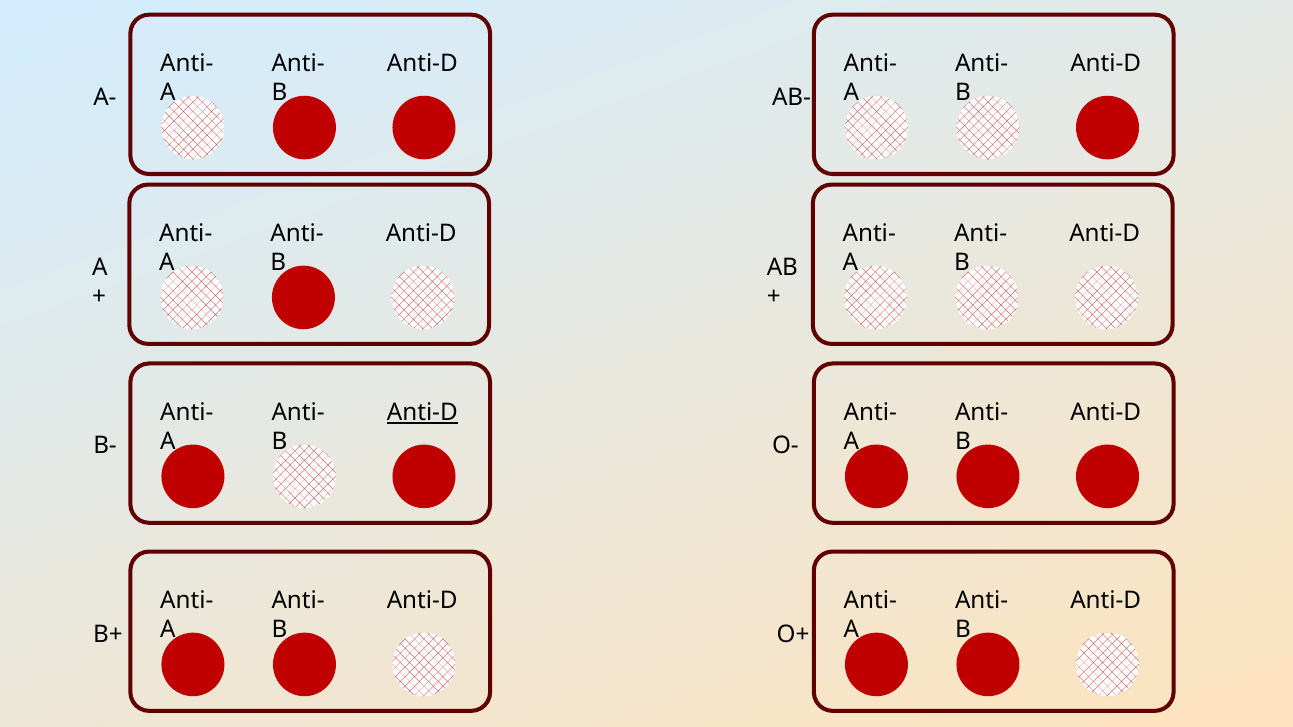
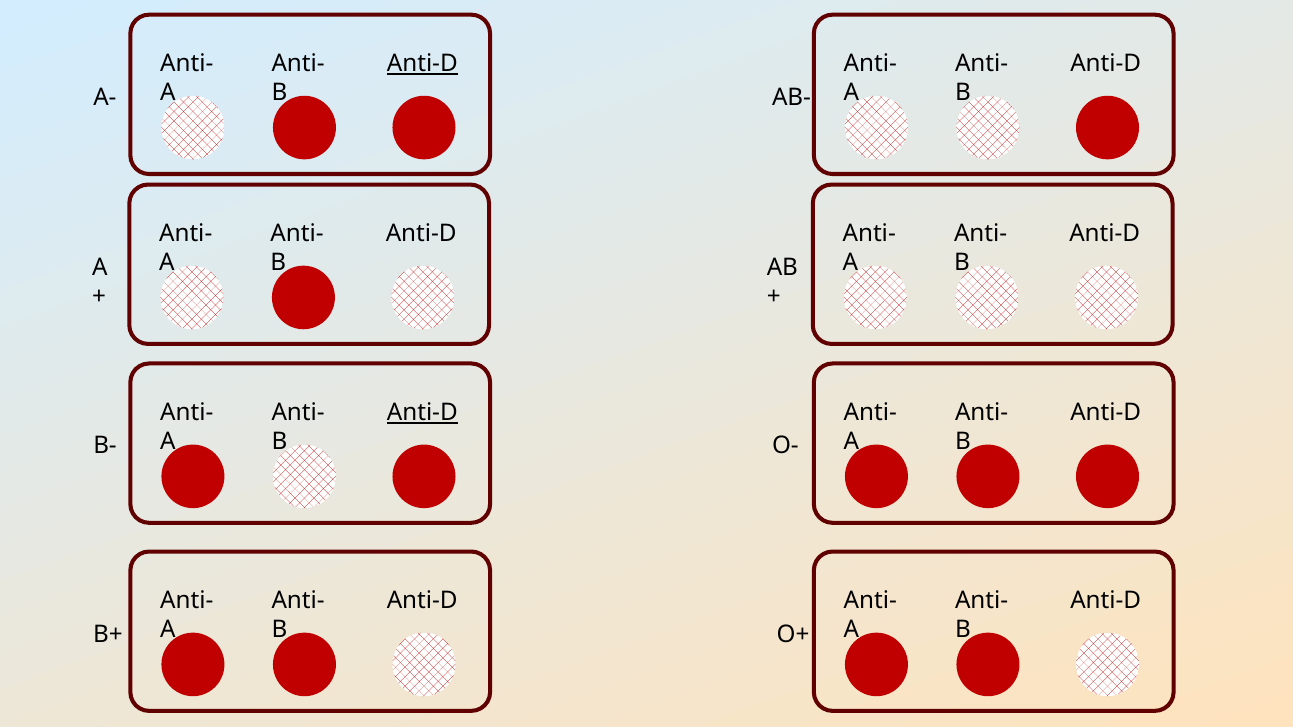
Anti-D at (422, 64) underline: none -> present
